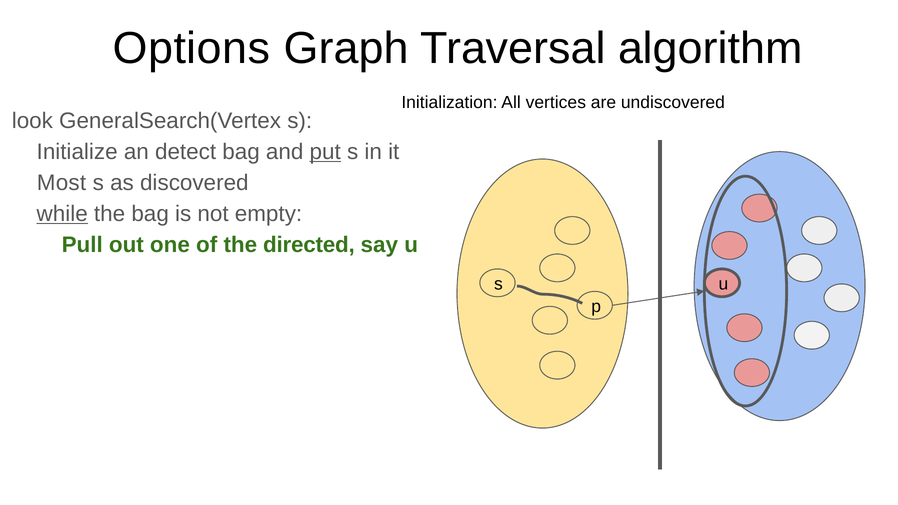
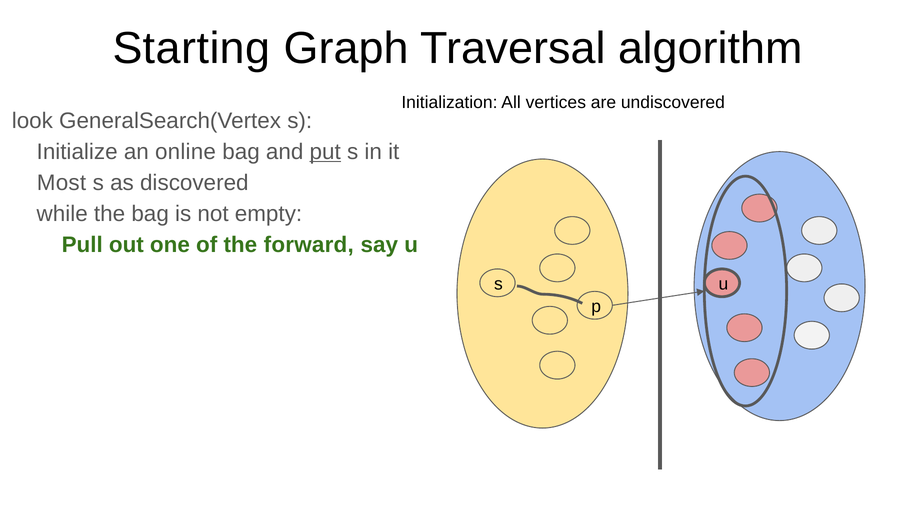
Options: Options -> Starting
detect: detect -> online
while underline: present -> none
directed: directed -> forward
